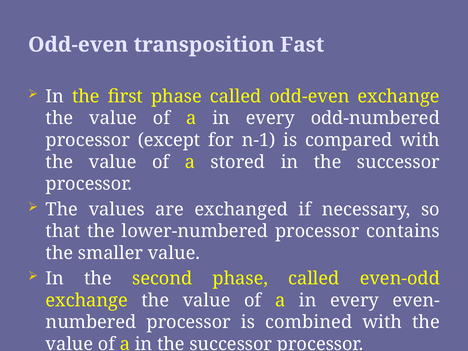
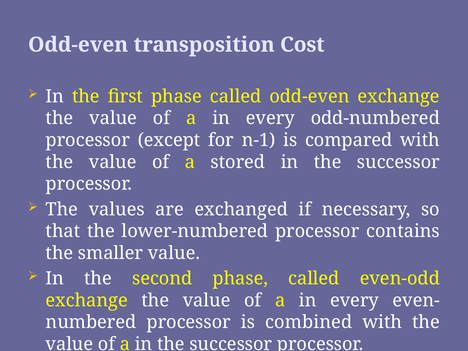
Fast: Fast -> Cost
